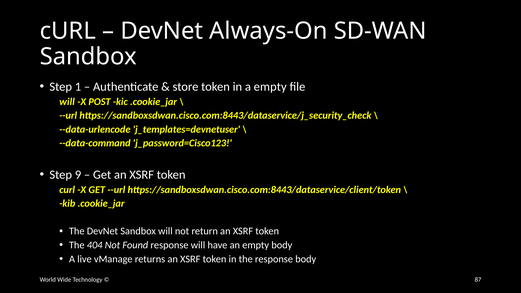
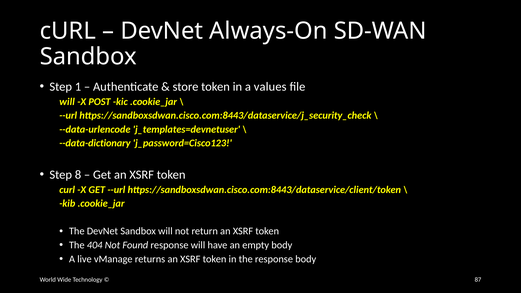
a empty: empty -> values
--data-command: --data-command -> --data-dictionary
9: 9 -> 8
